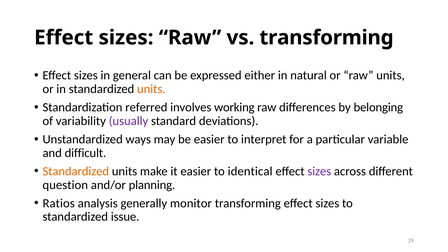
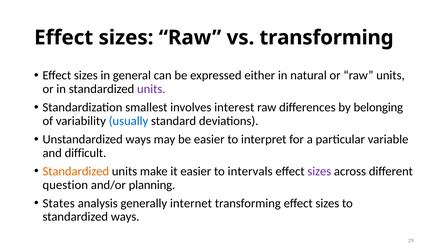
units at (151, 89) colour: orange -> purple
referred: referred -> smallest
working: working -> interest
usually colour: purple -> blue
identical: identical -> intervals
Ratios: Ratios -> States
monitor: monitor -> internet
standardized issue: issue -> ways
